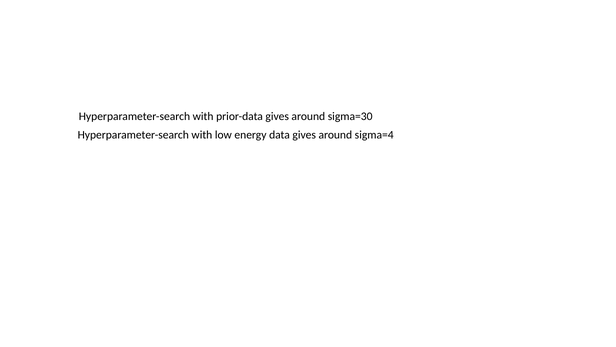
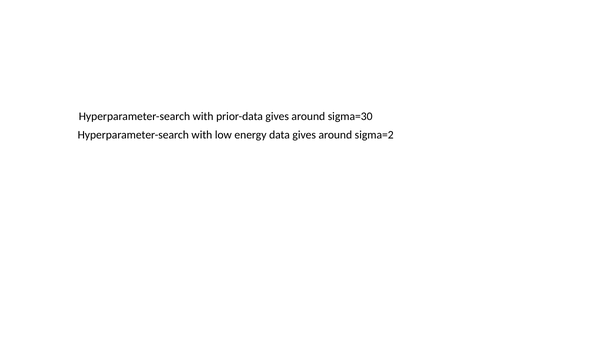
sigma=4: sigma=4 -> sigma=2
